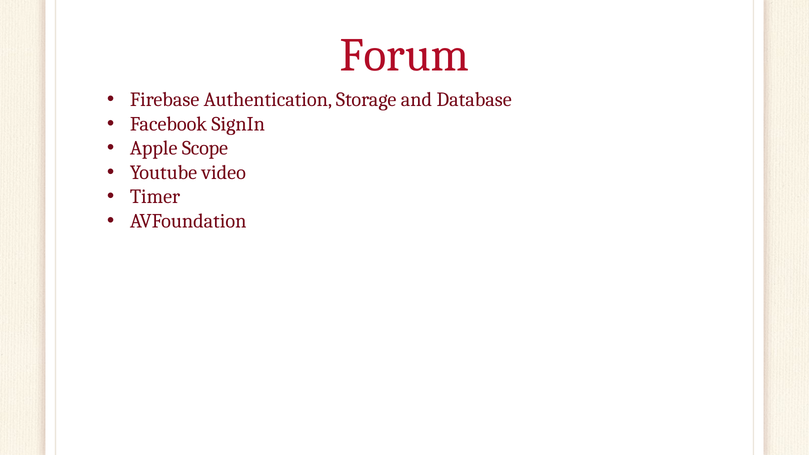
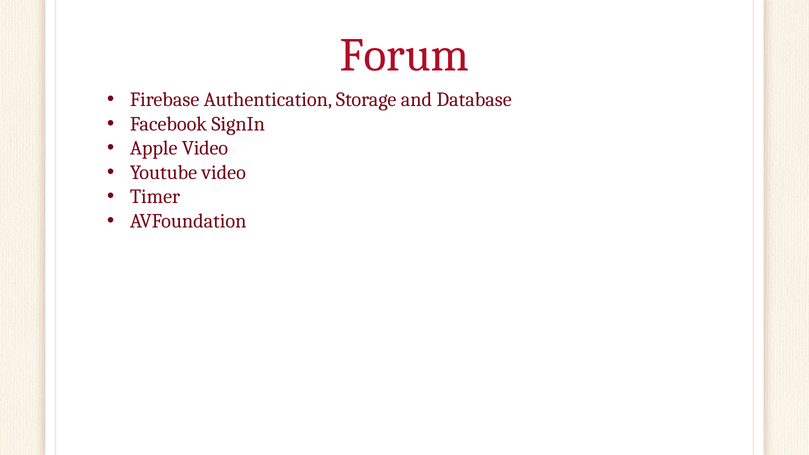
Apple Scope: Scope -> Video
